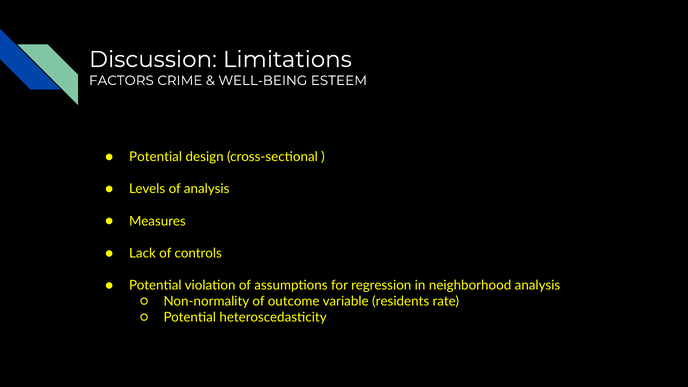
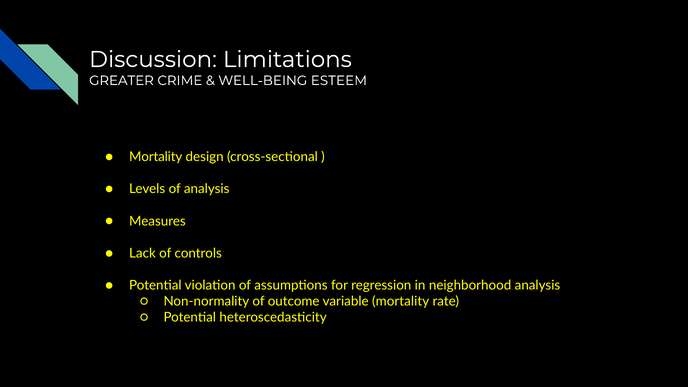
FACTORS: FACTORS -> GREATER
Potential at (156, 157): Potential -> Mortality
variable residents: residents -> mortality
